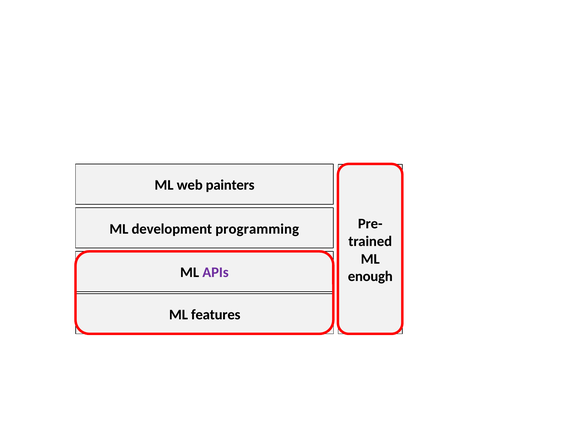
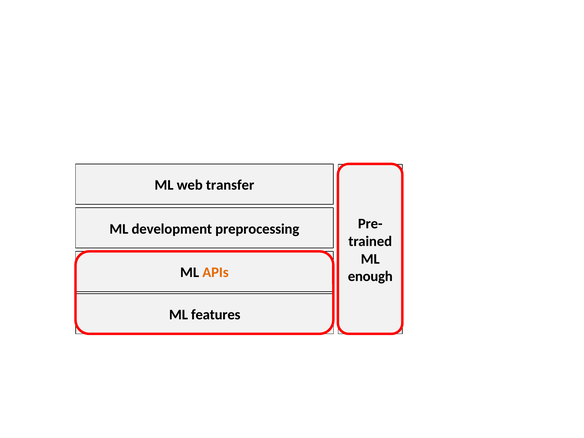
painters: painters -> transfer
programming: programming -> preprocessing
APIs colour: purple -> orange
